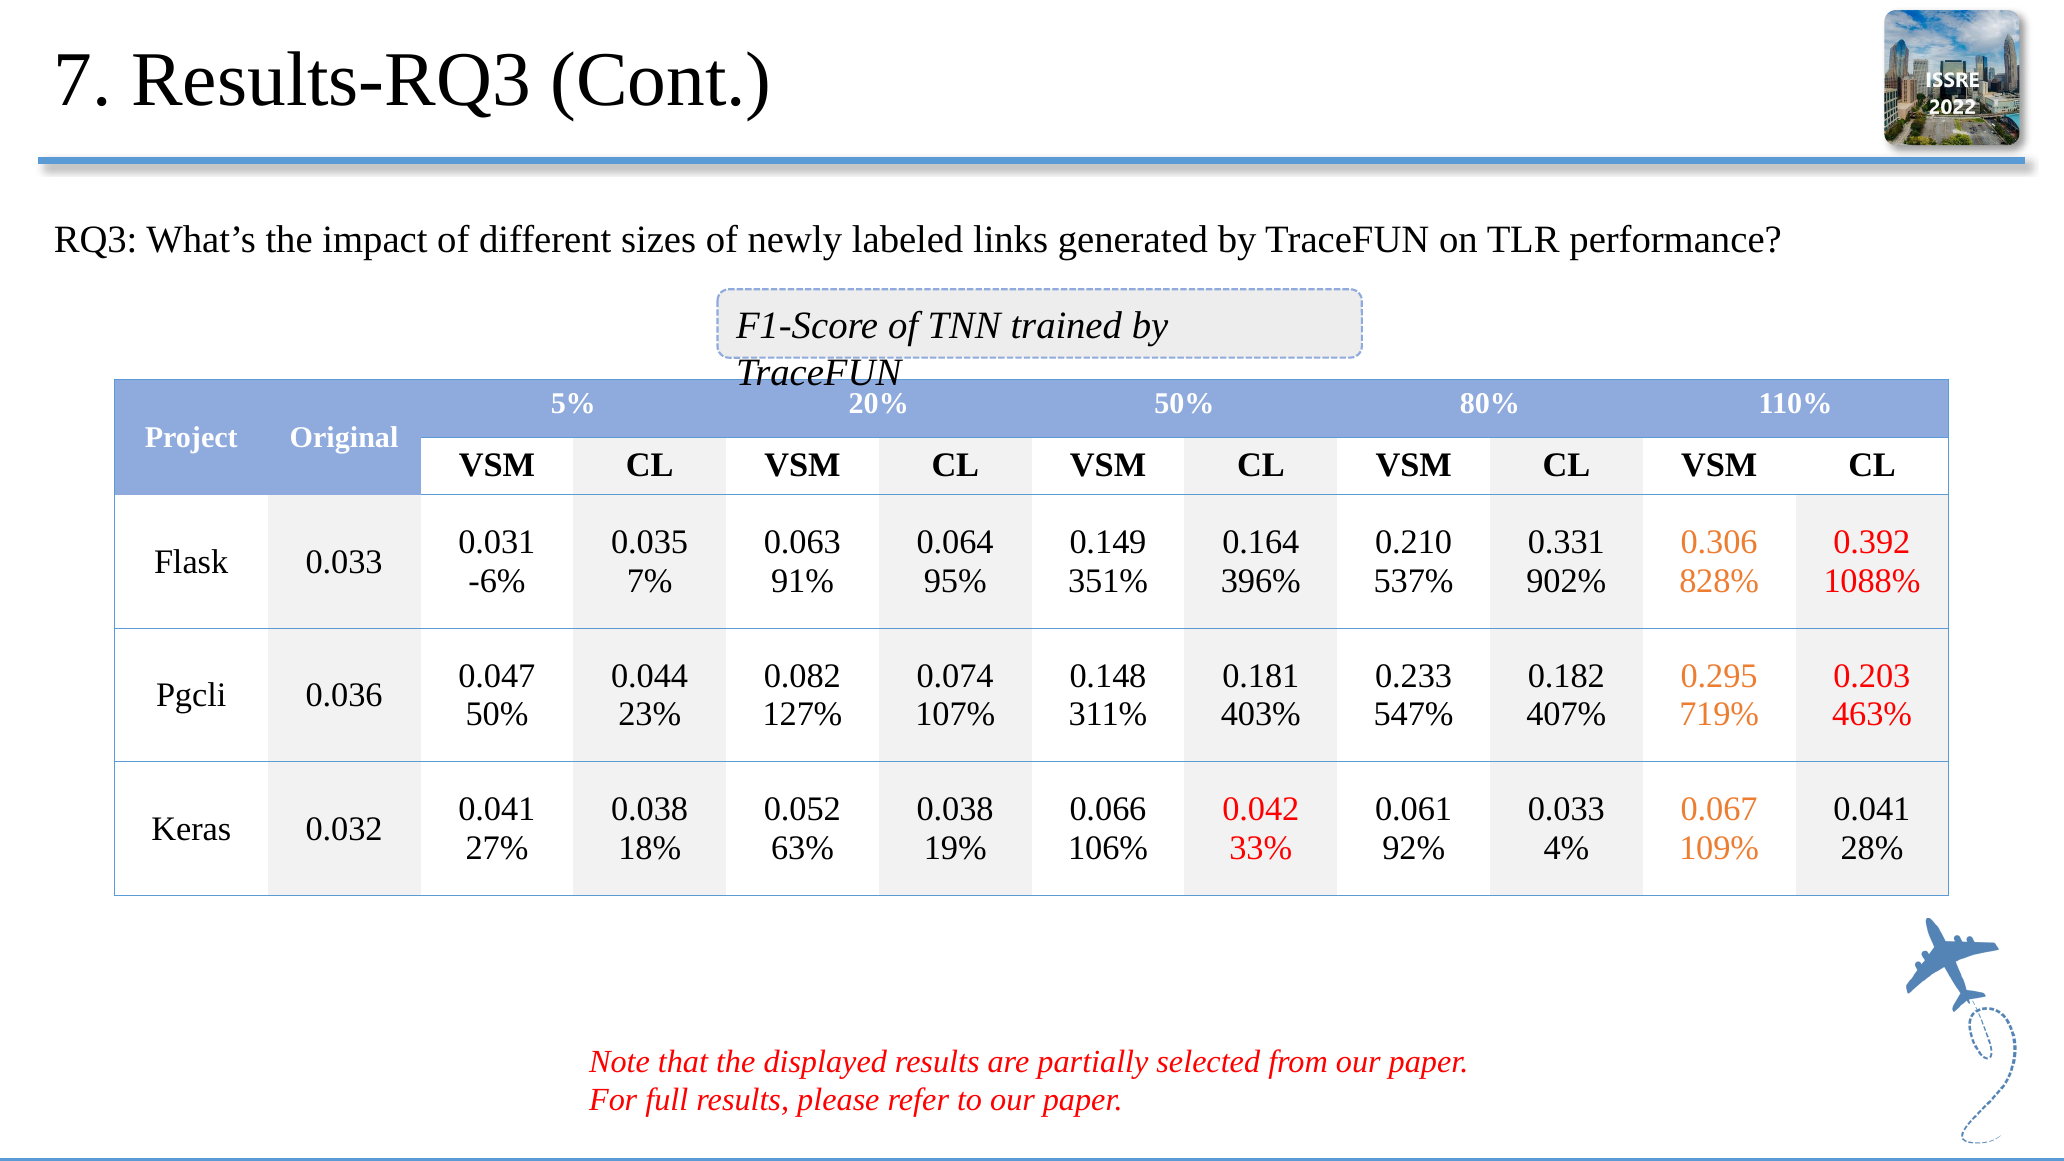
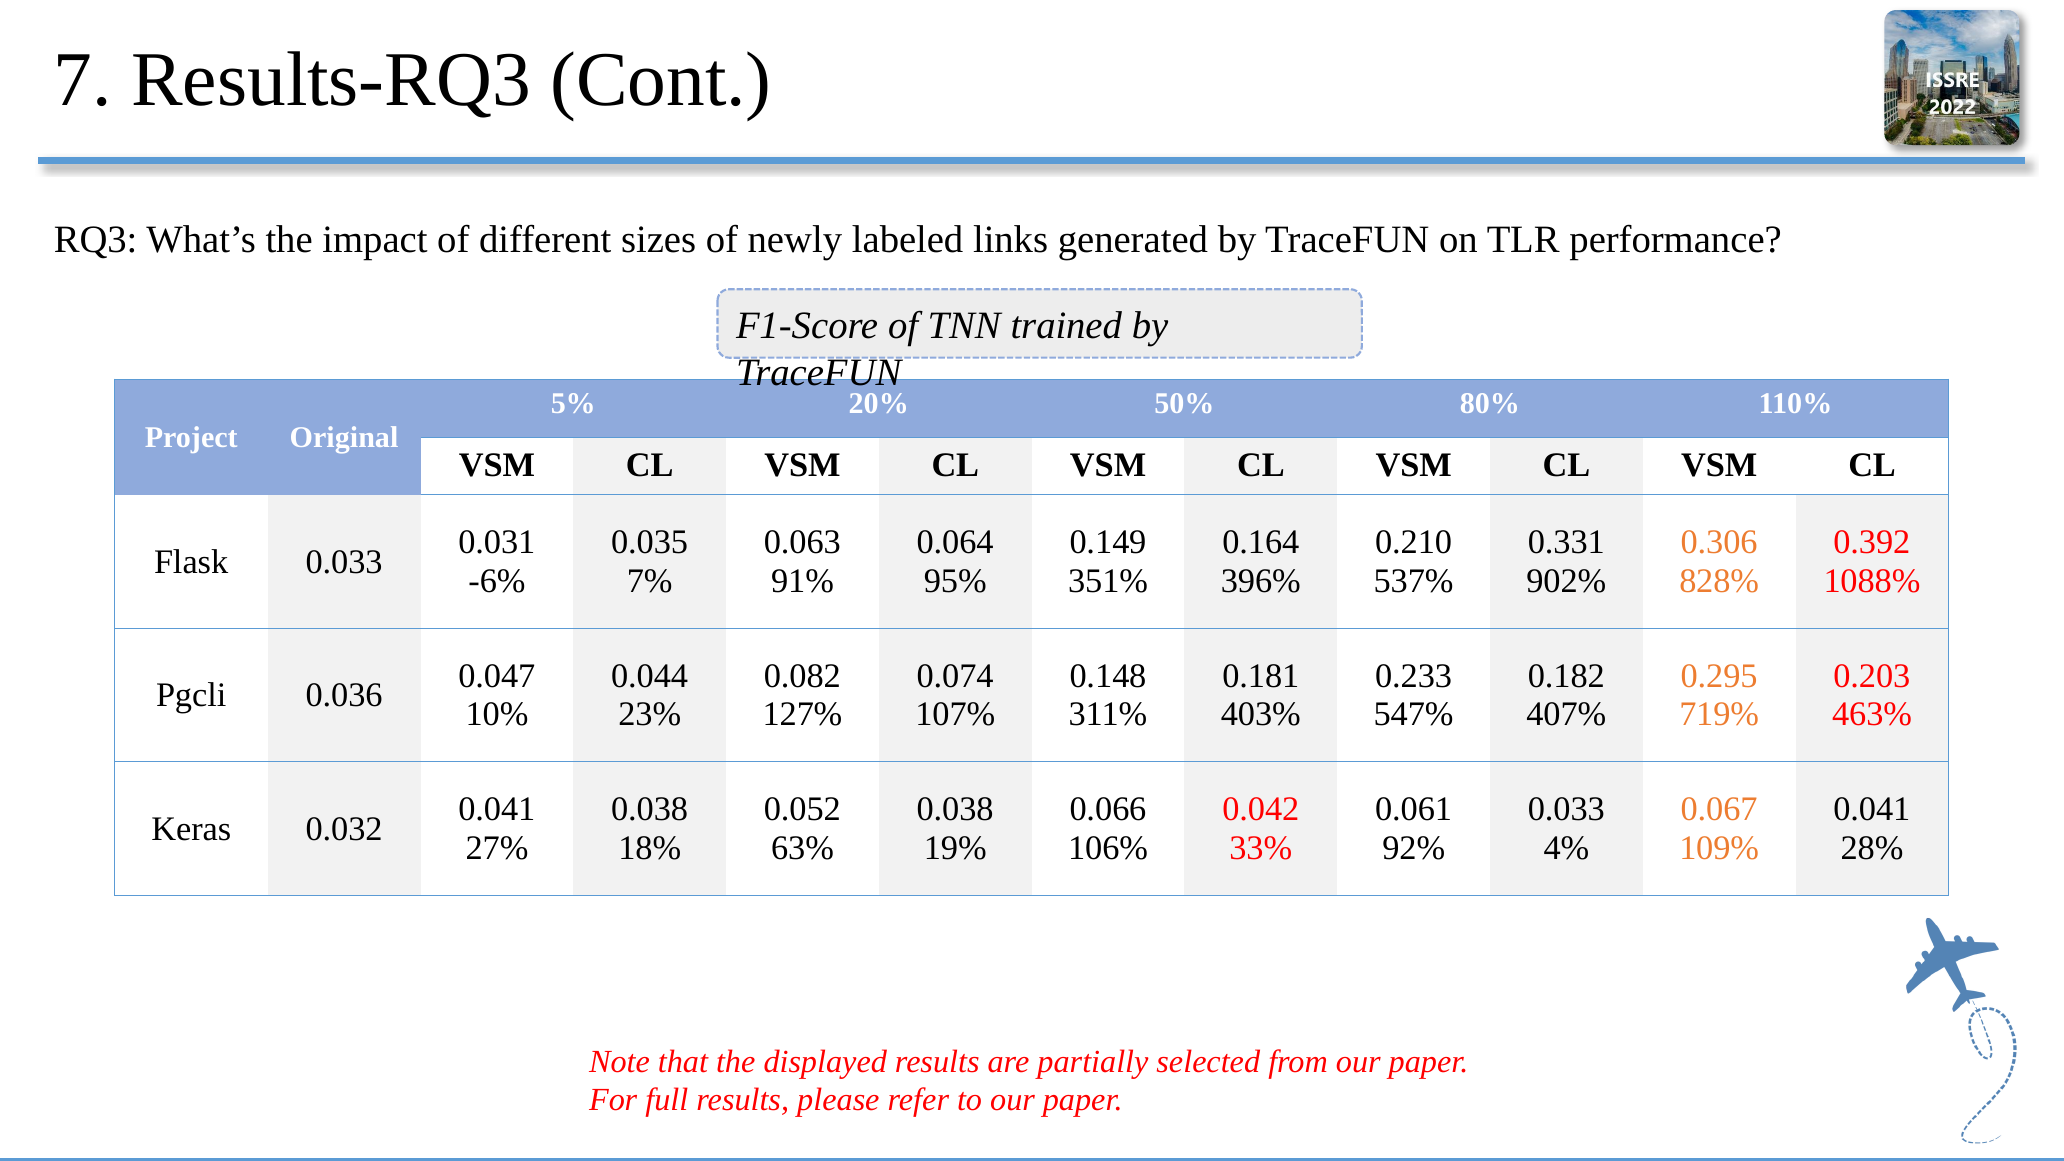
50% at (497, 714): 50% -> 10%
